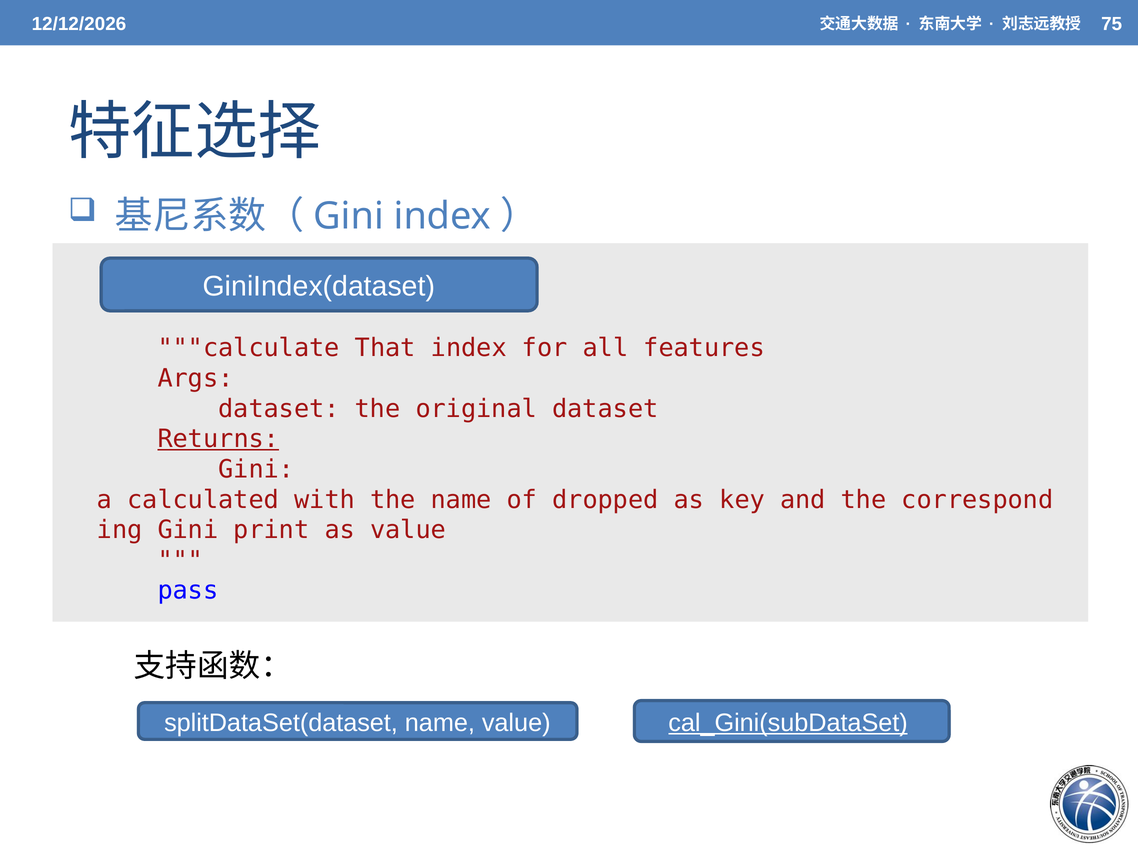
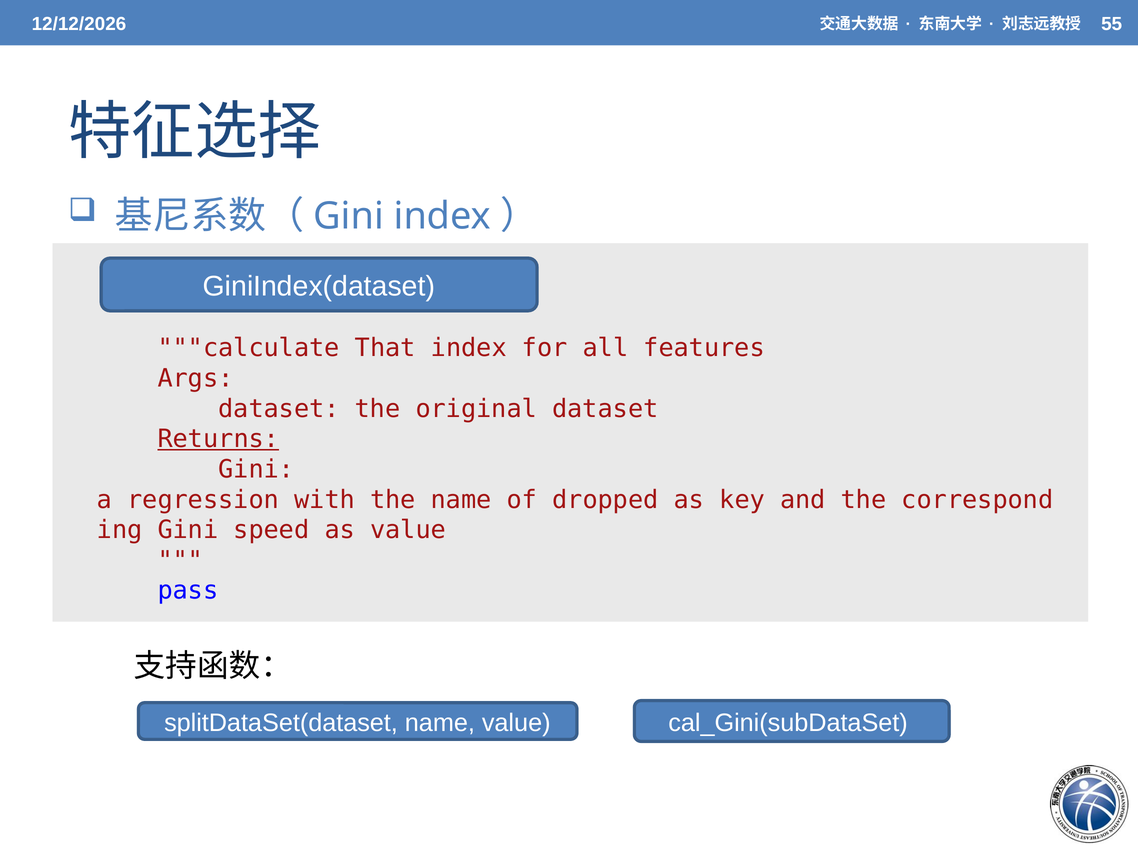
75: 75 -> 55
calculated: calculated -> regression
print: print -> speed
cal_Gini(subDataSet underline: present -> none
